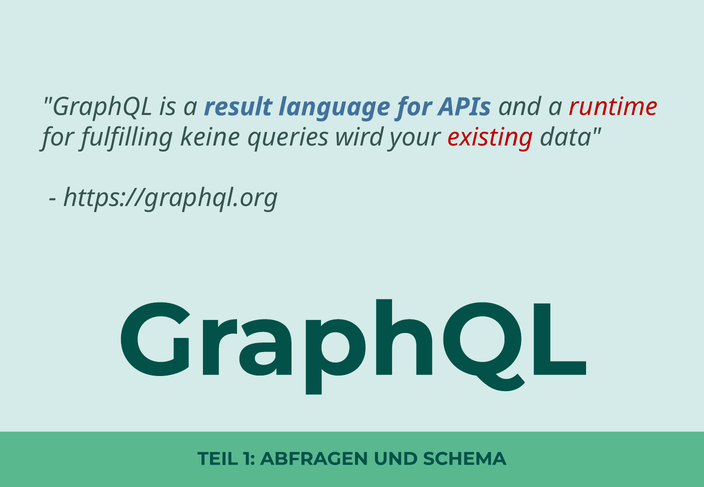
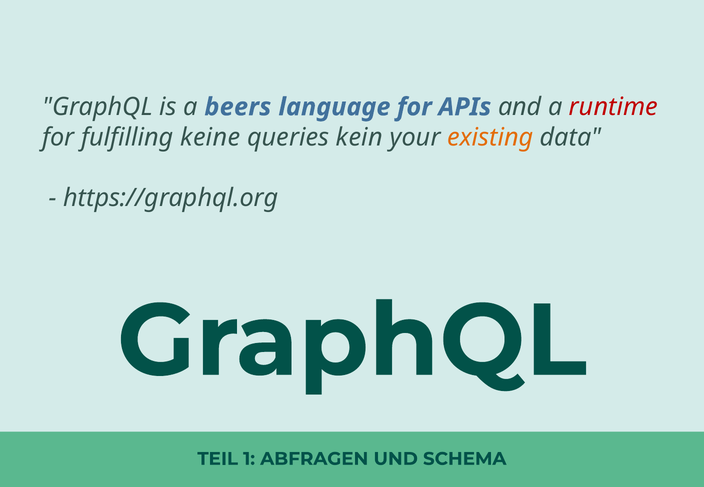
result: result -> beers
wird: wird -> kein
existing colour: red -> orange
